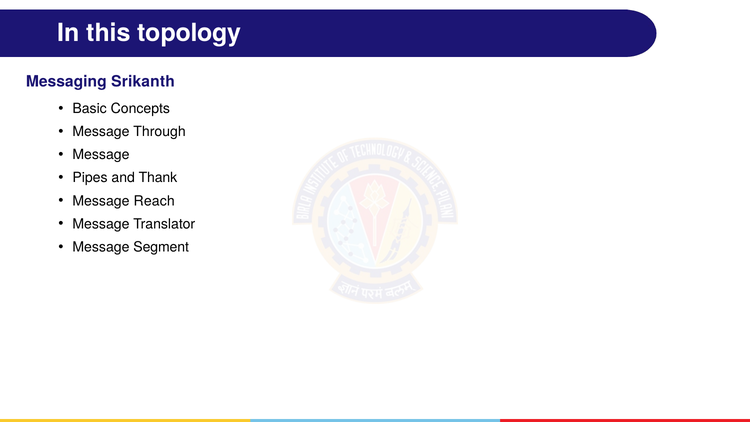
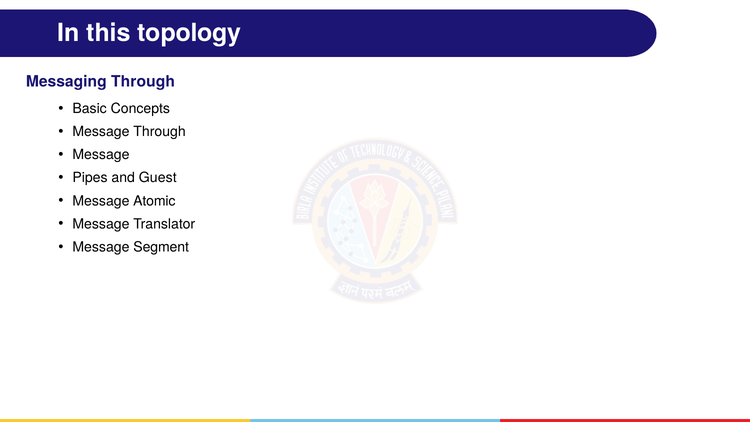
Messaging Srikanth: Srikanth -> Through
Thank: Thank -> Guest
Reach: Reach -> Atomic
